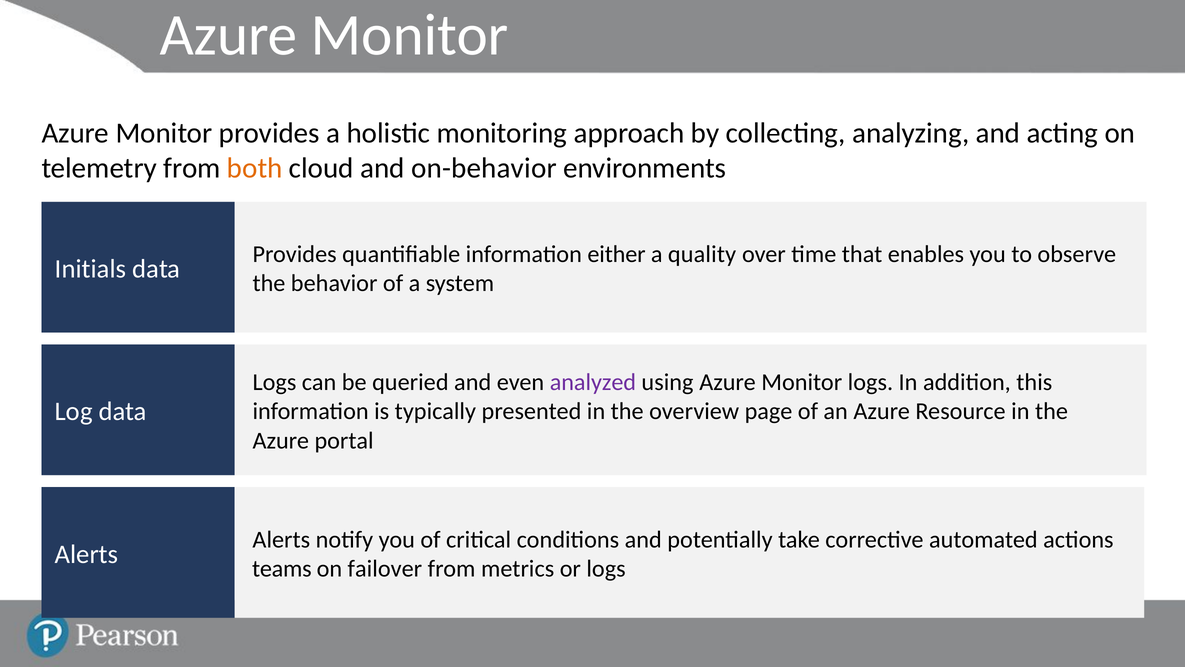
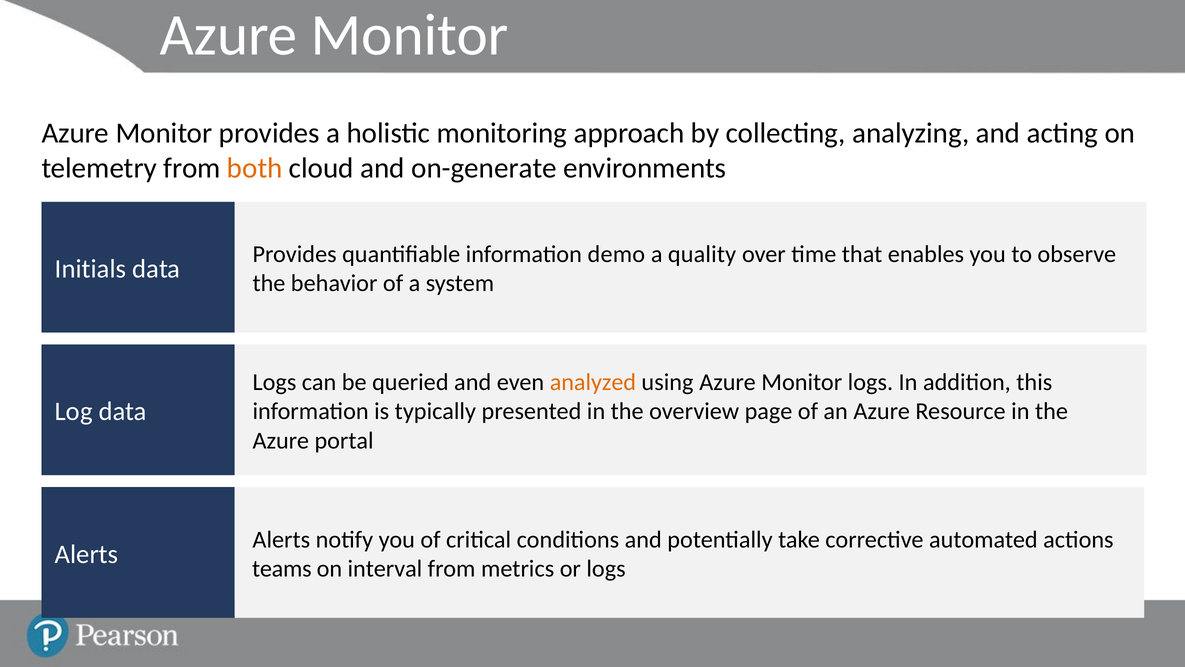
on-behavior: on-behavior -> on-generate
either: either -> demo
analyzed colour: purple -> orange
failover: failover -> interval
